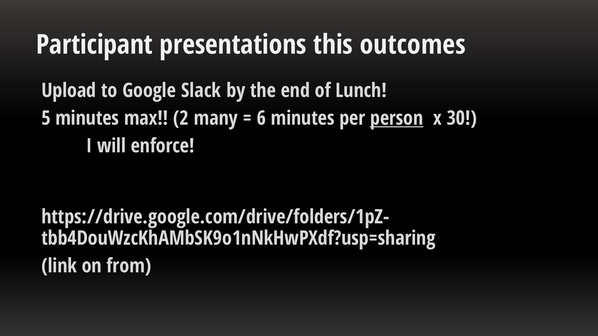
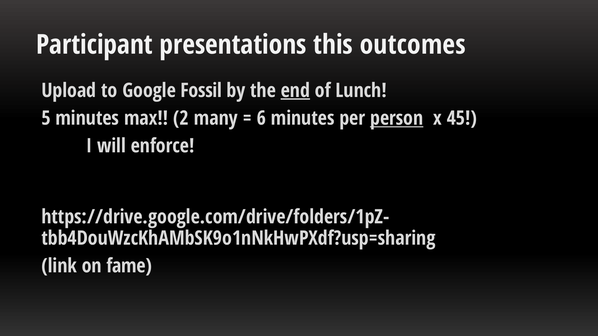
Slack: Slack -> Fossil
end underline: none -> present
30: 30 -> 45
from: from -> fame
